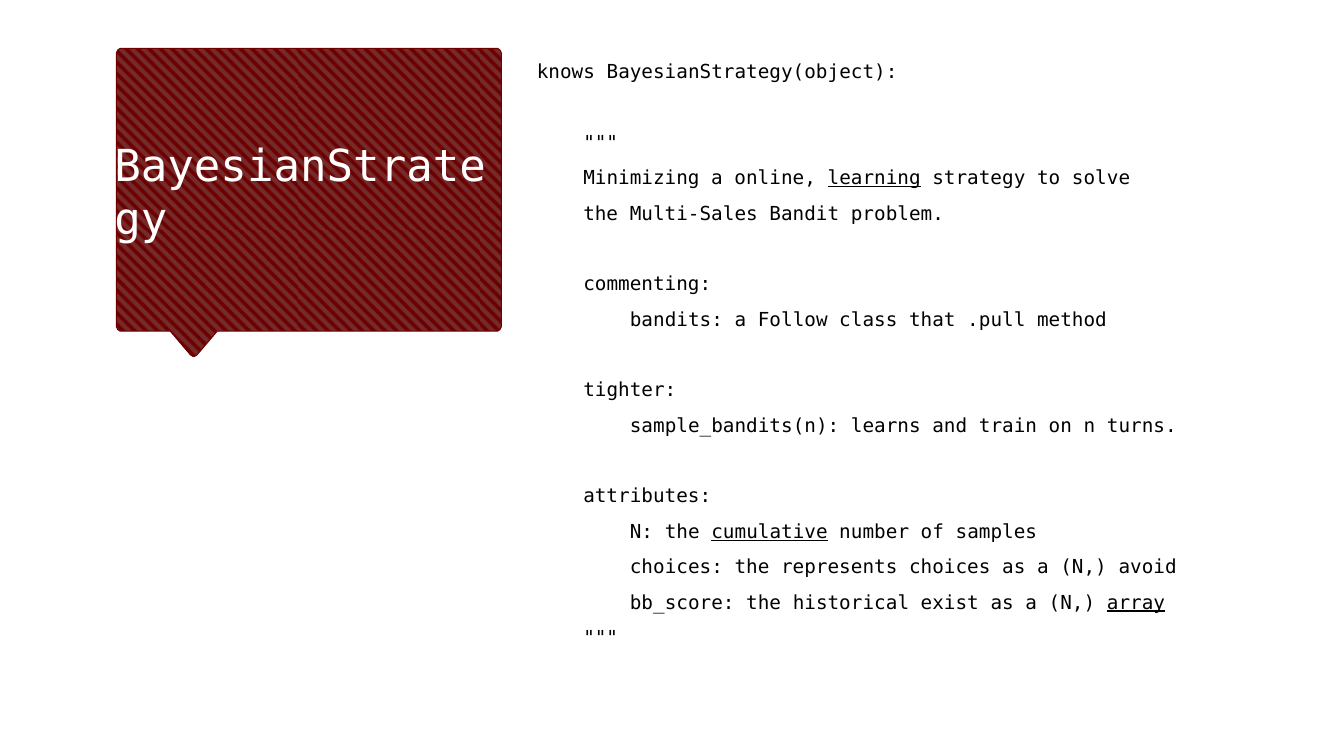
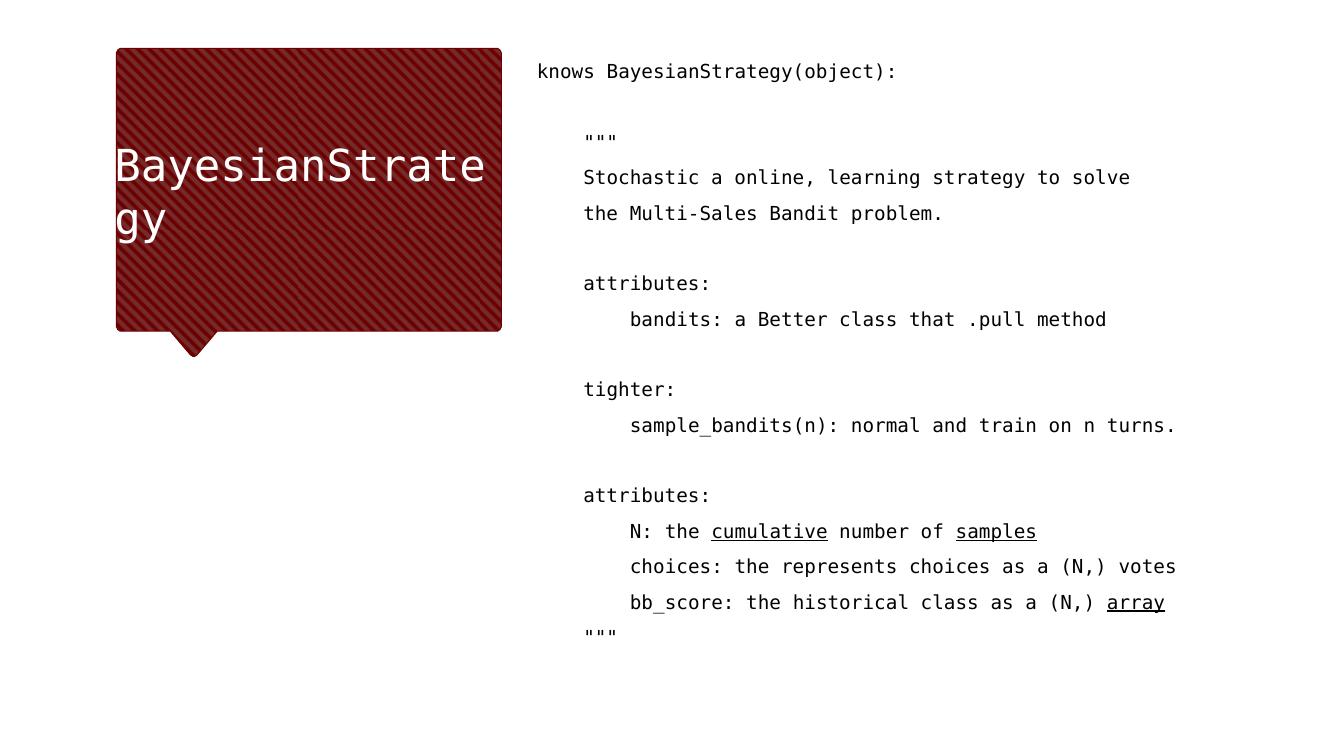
Minimizing: Minimizing -> Stochastic
learning underline: present -> none
commenting at (647, 285): commenting -> attributes
Follow: Follow -> Better
learns: learns -> normal
samples underline: none -> present
avoid: avoid -> votes
historical exist: exist -> class
